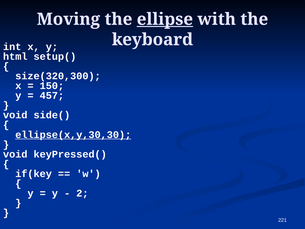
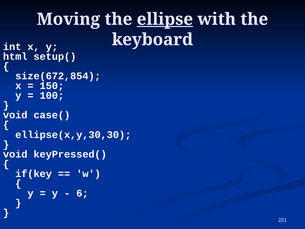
size(320,300: size(320,300 -> size(672,854
457: 457 -> 100
side(: side( -> case(
ellipse(x,y,30,30 underline: present -> none
2: 2 -> 6
